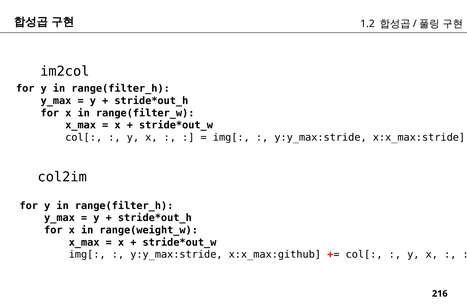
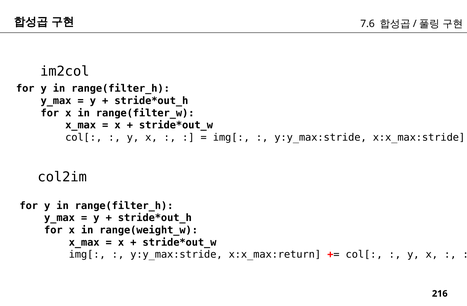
1.2: 1.2 -> 7.6
x:x_max:github: x:x_max:github -> x:x_max:return
